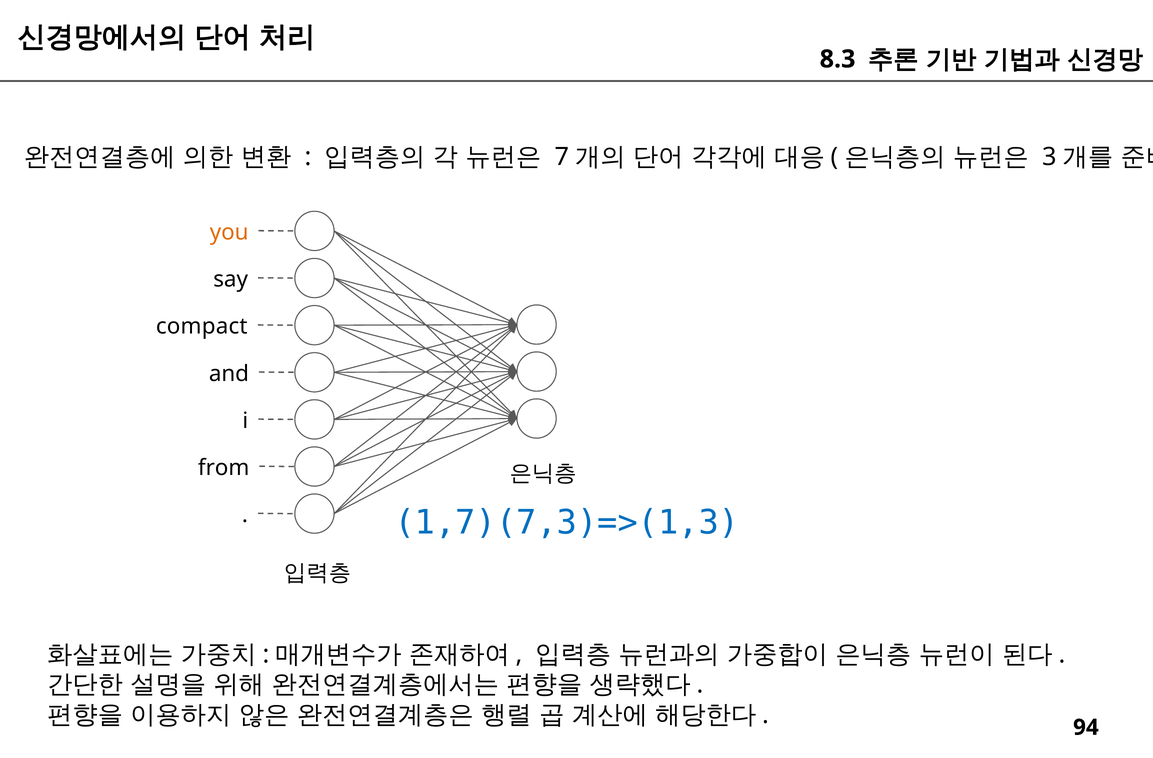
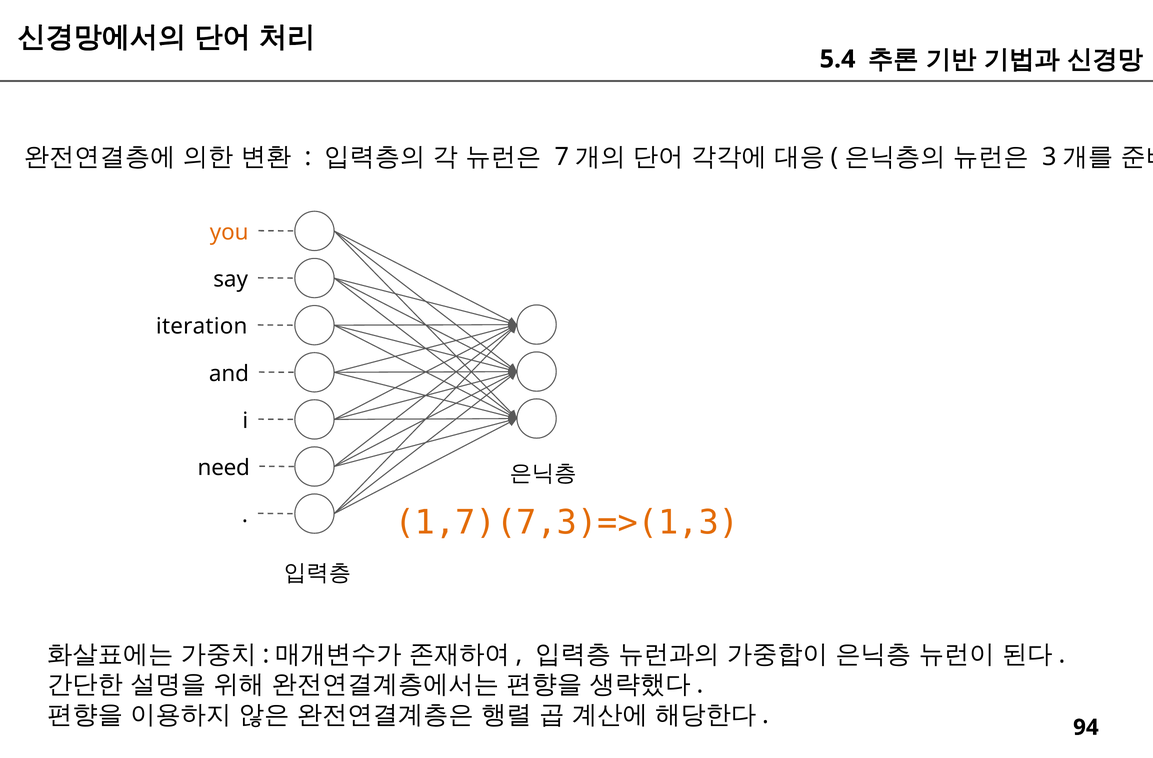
8.3: 8.3 -> 5.4
compact: compact -> iteration
from: from -> need
1,7)(7,3)=>(1,3 colour: blue -> orange
